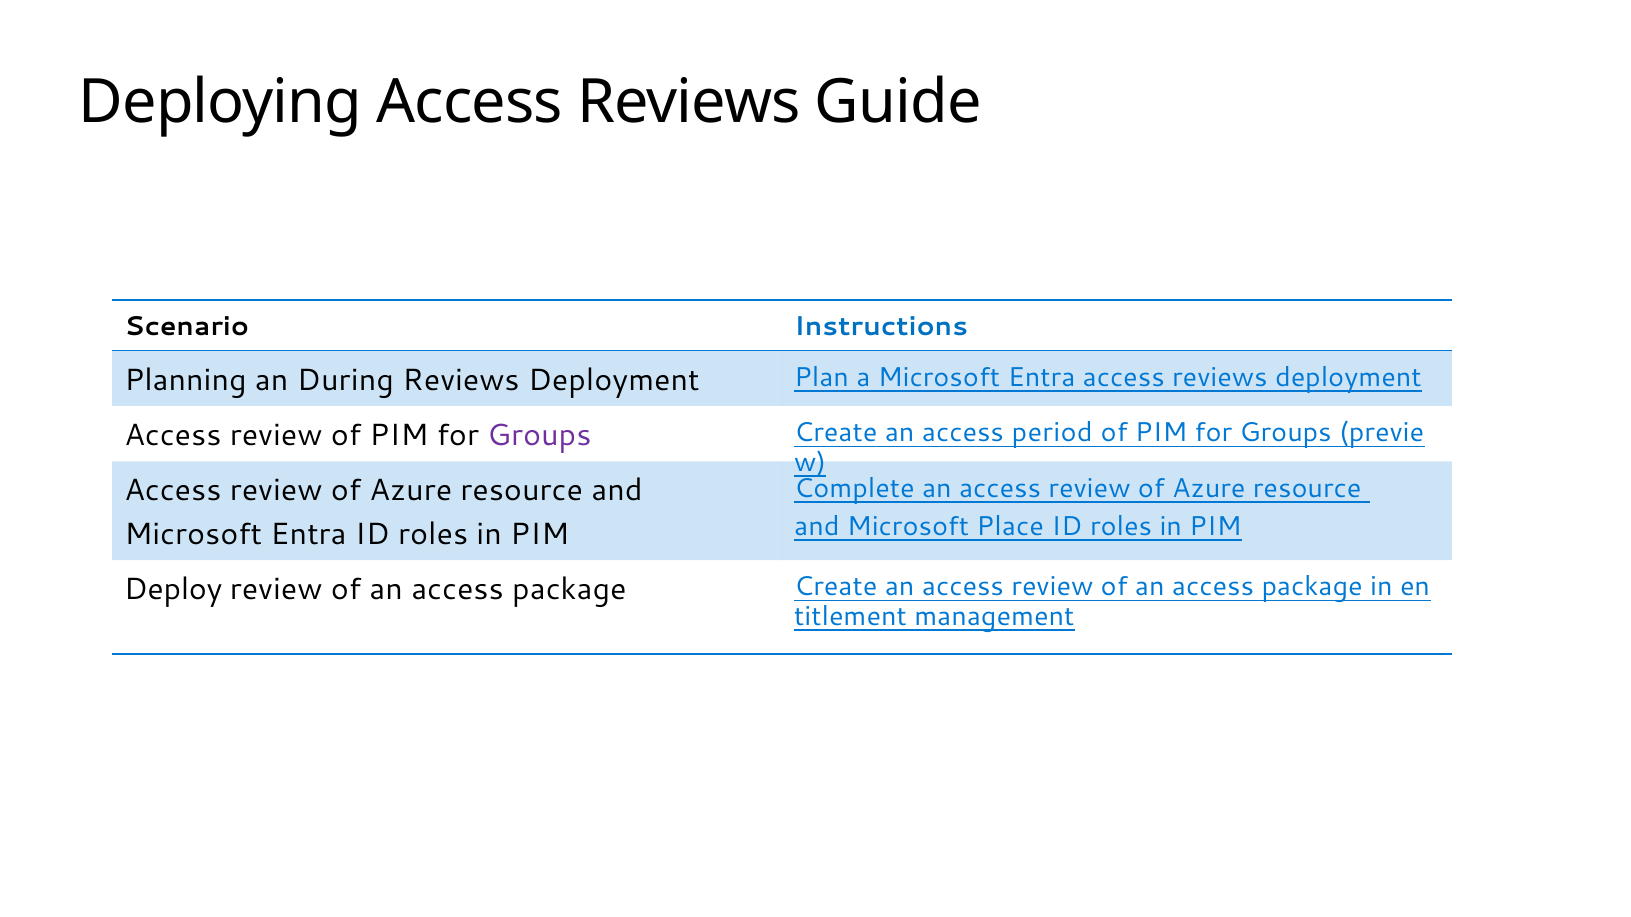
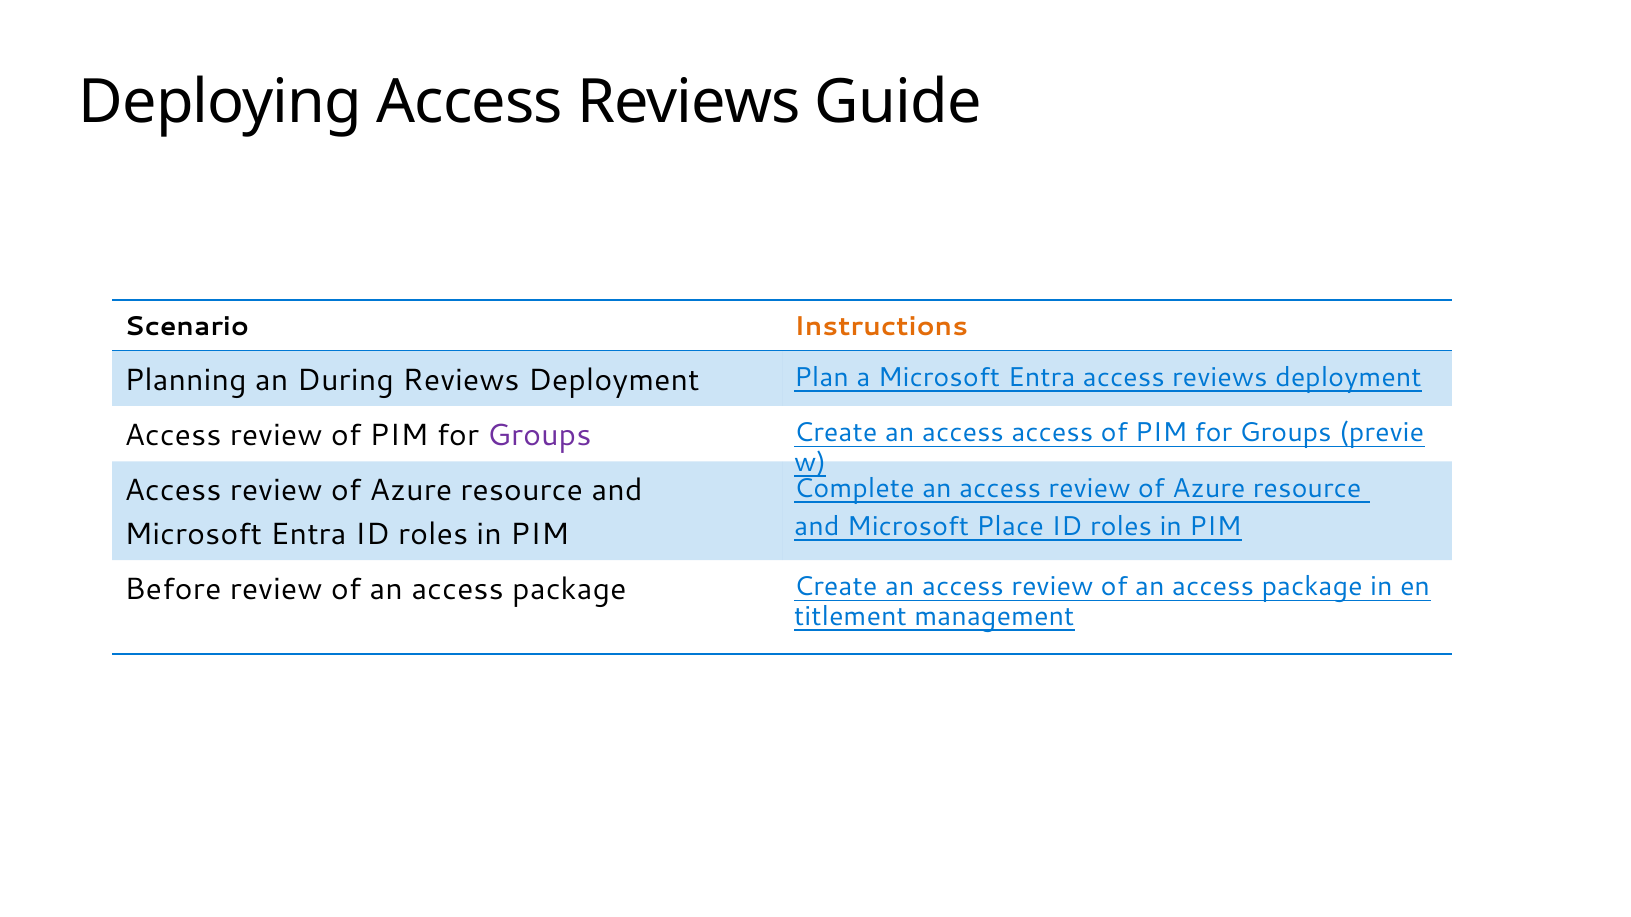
Instructions colour: blue -> orange
access period: period -> access
Deploy: Deploy -> Before
